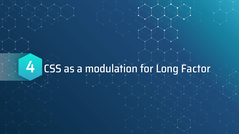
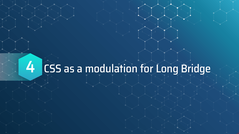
Factor: Factor -> Bridge
